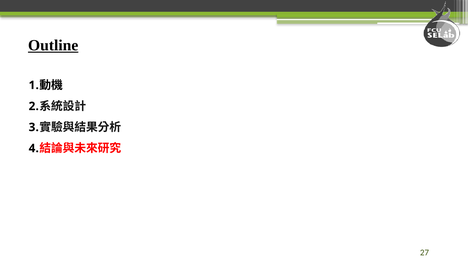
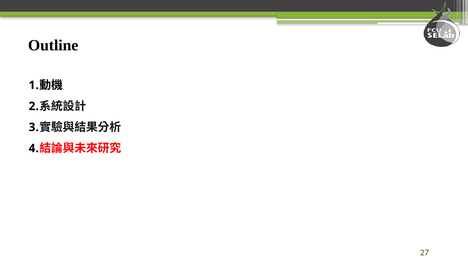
Outline underline: present -> none
